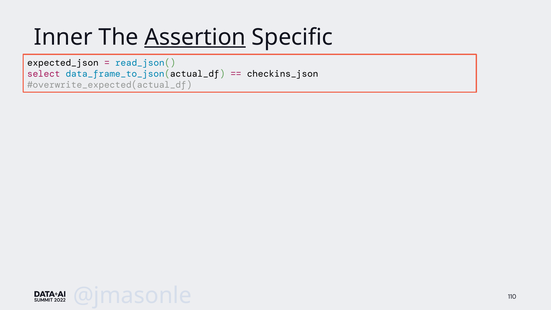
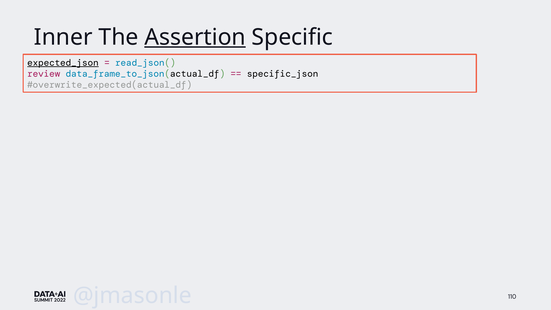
expected_json underline: none -> present
select: select -> review
checkins_json: checkins_json -> specific_json
